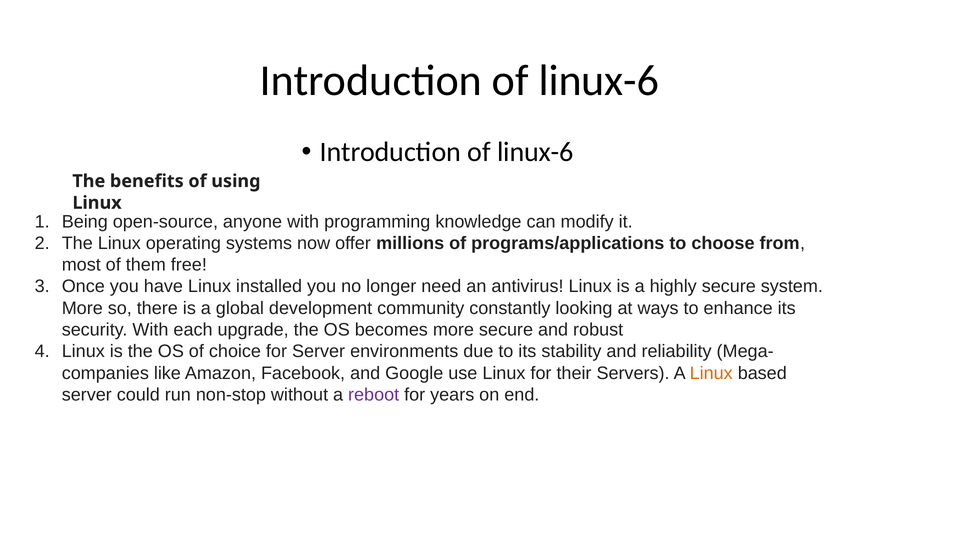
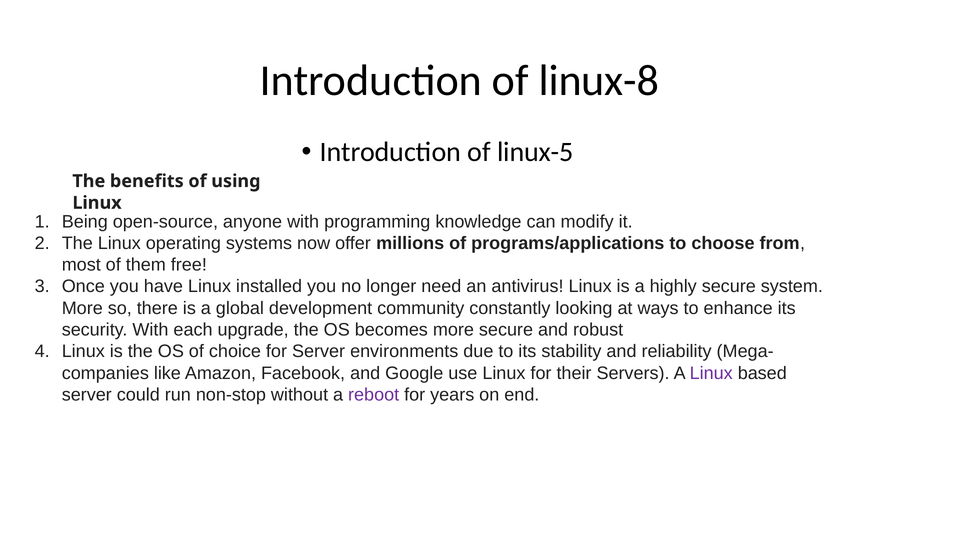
linux-6 at (599, 81): linux-6 -> linux-8
linux-6 at (535, 152): linux-6 -> linux-5
Linux at (711, 373) colour: orange -> purple
